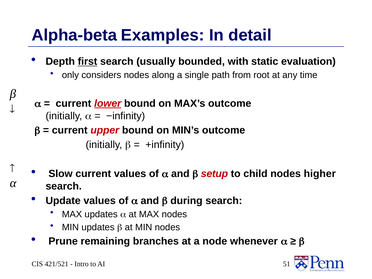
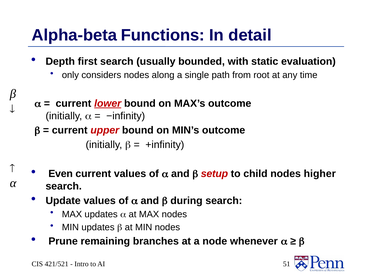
Examples: Examples -> Functions
first underline: present -> none
Slow: Slow -> Even
